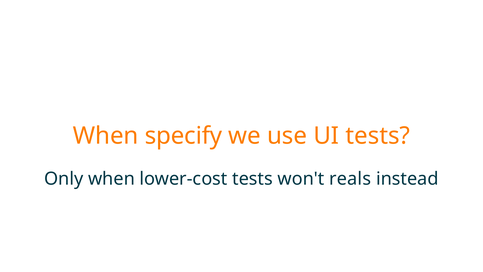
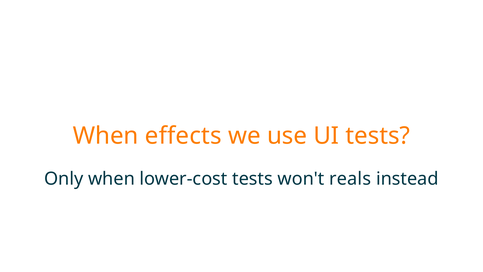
specify: specify -> effects
